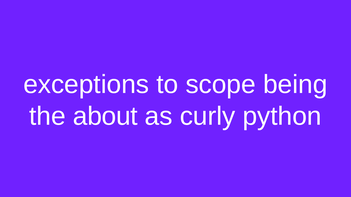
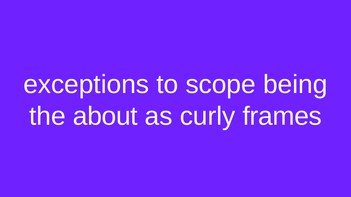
python: python -> frames
